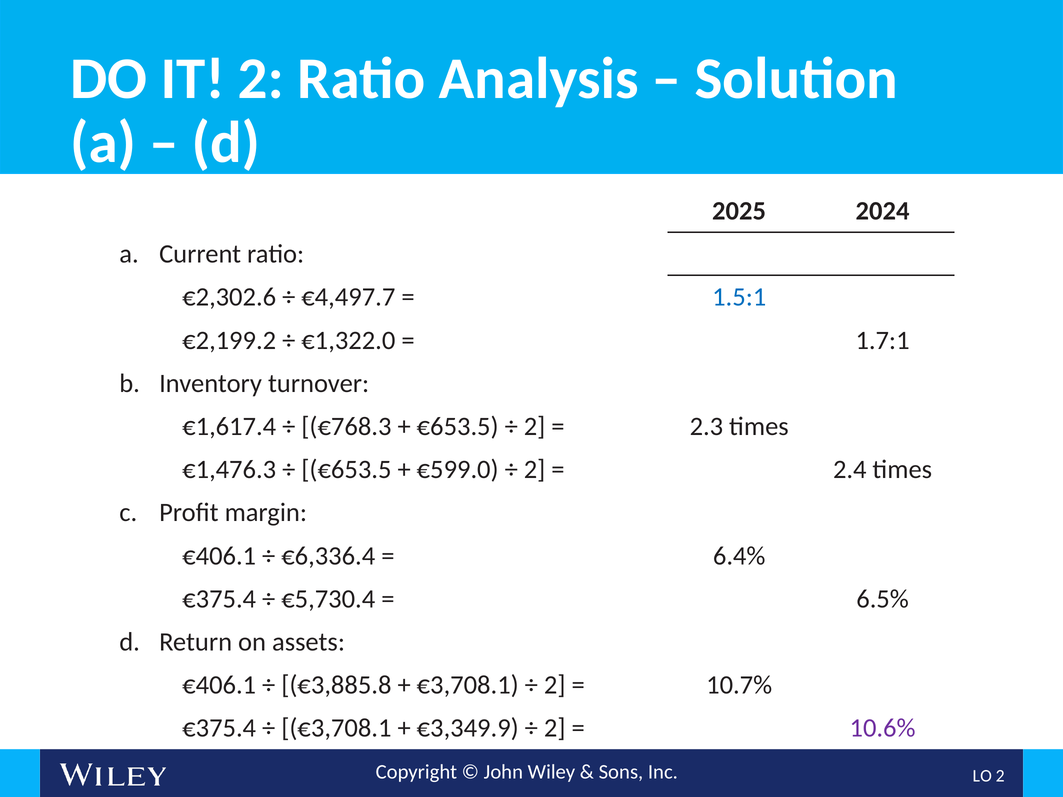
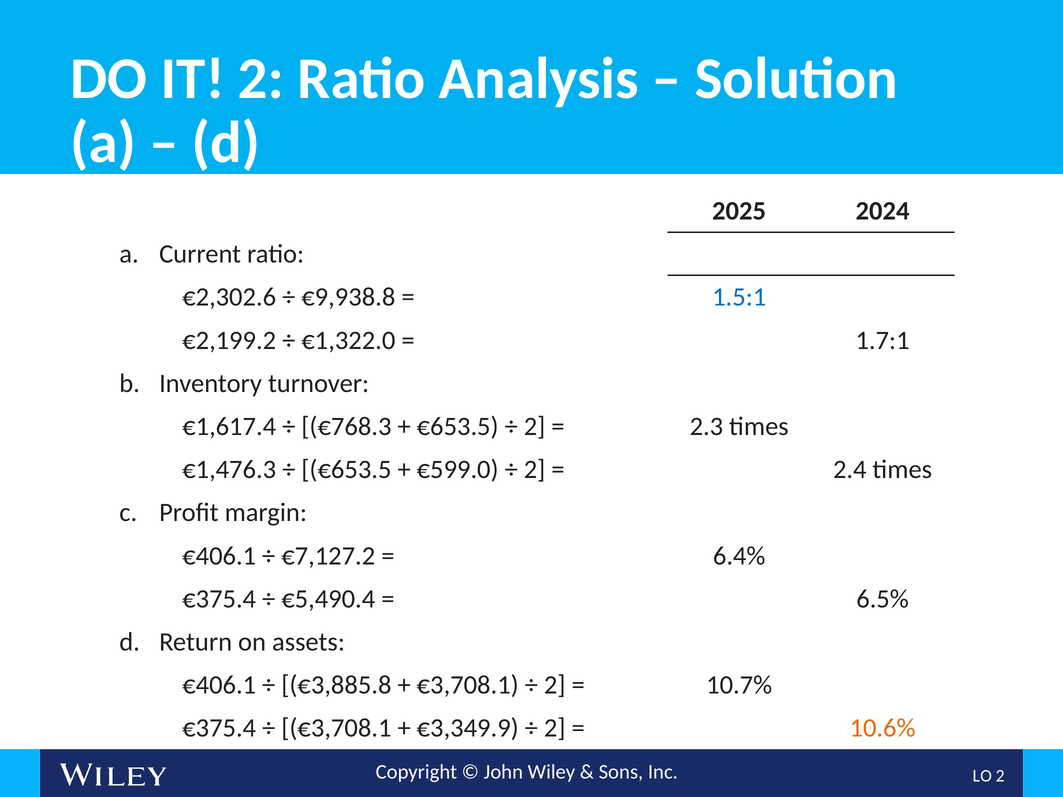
€4,497.7: €4,497.7 -> €9,938.8
€6,336.4: €6,336.4 -> €7,127.2
€5,730.4: €5,730.4 -> €5,490.4
10.6% colour: purple -> orange
